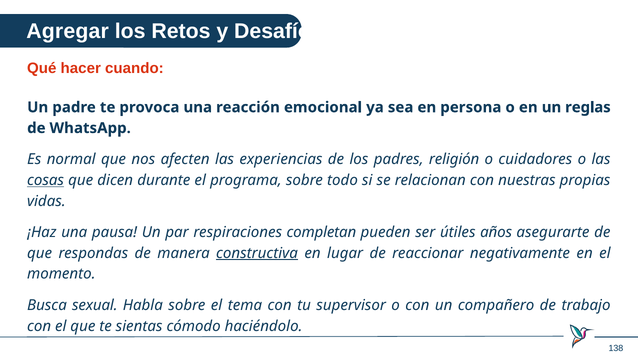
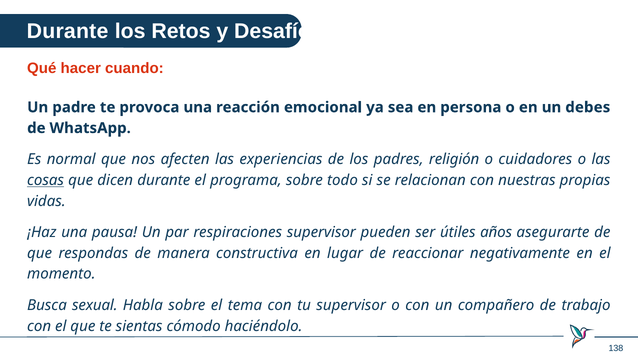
Agregar at (68, 31): Agregar -> Durante
reglas: reglas -> debes
respiraciones completan: completan -> supervisor
constructiva underline: present -> none
